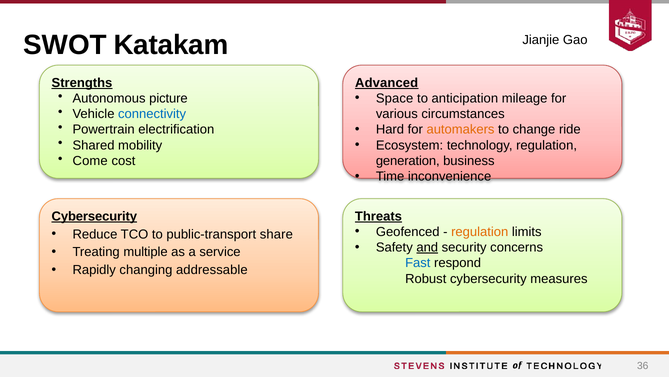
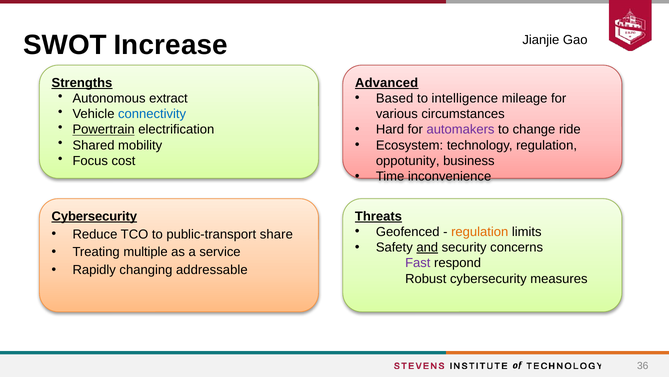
Katakam: Katakam -> Increase
picture: picture -> extract
Space: Space -> Based
anticipation: anticipation -> intelligence
Powertrain underline: none -> present
automakers colour: orange -> purple
Come: Come -> Focus
generation: generation -> oppotunity
Fast colour: blue -> purple
